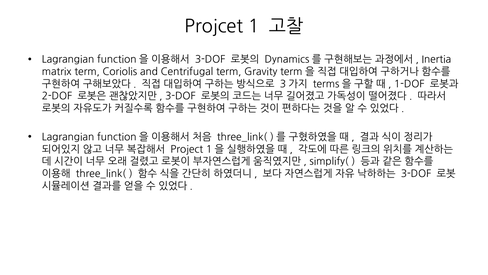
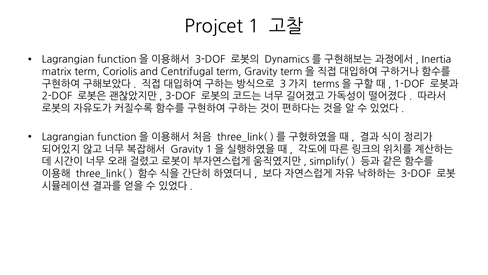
Project at (187, 149): Project -> Gravity
